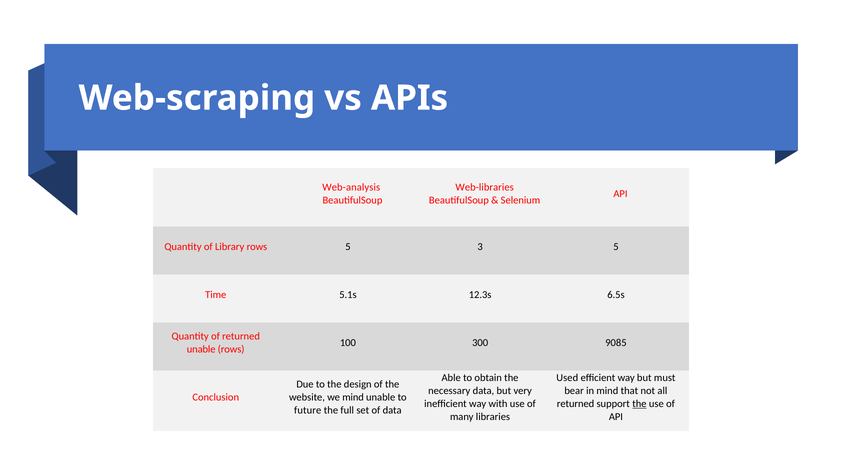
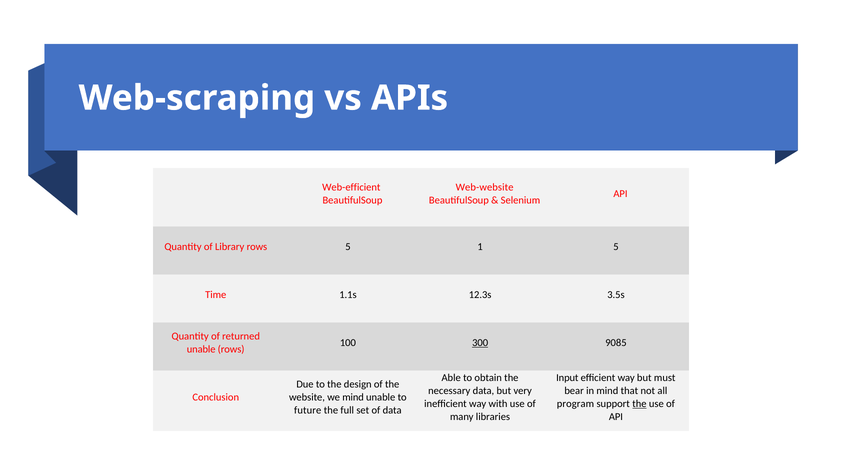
Web-analysis: Web-analysis -> Web-efficient
Web-libraries: Web-libraries -> Web-website
3: 3 -> 1
5.1s: 5.1s -> 1.1s
6.5s: 6.5s -> 3.5s
300 underline: none -> present
Used: Used -> Input
returned at (576, 403): returned -> program
